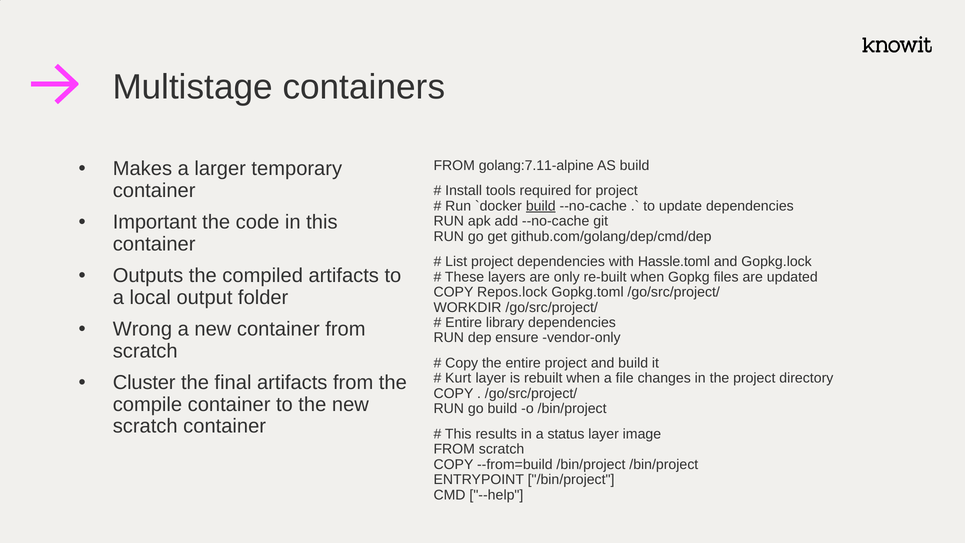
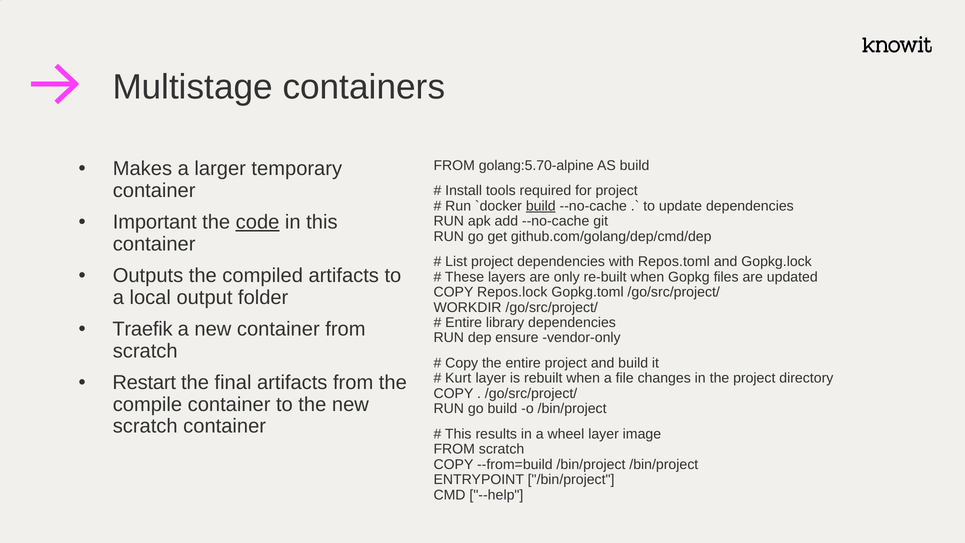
golang:7.11-alpine: golang:7.11-alpine -> golang:5.70-alpine
code underline: none -> present
Hassle.toml: Hassle.toml -> Repos.toml
Wrong: Wrong -> Traefik
Cluster: Cluster -> Restart
status: status -> wheel
